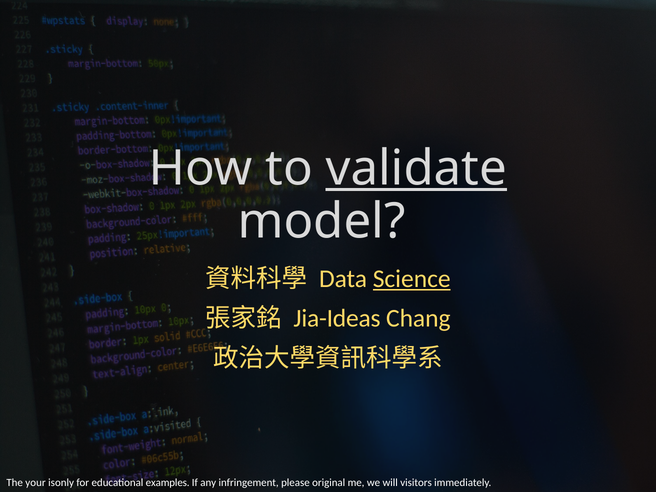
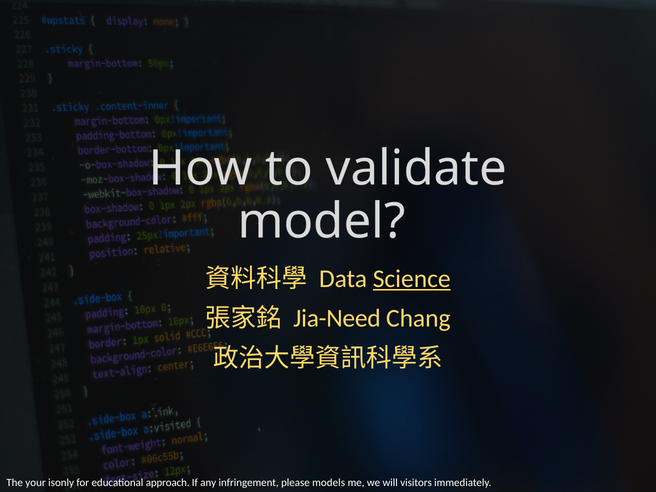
validate underline: present -> none
Jia-Ideas: Jia-Ideas -> Jia-Need
examples: examples -> approach
original: original -> models
